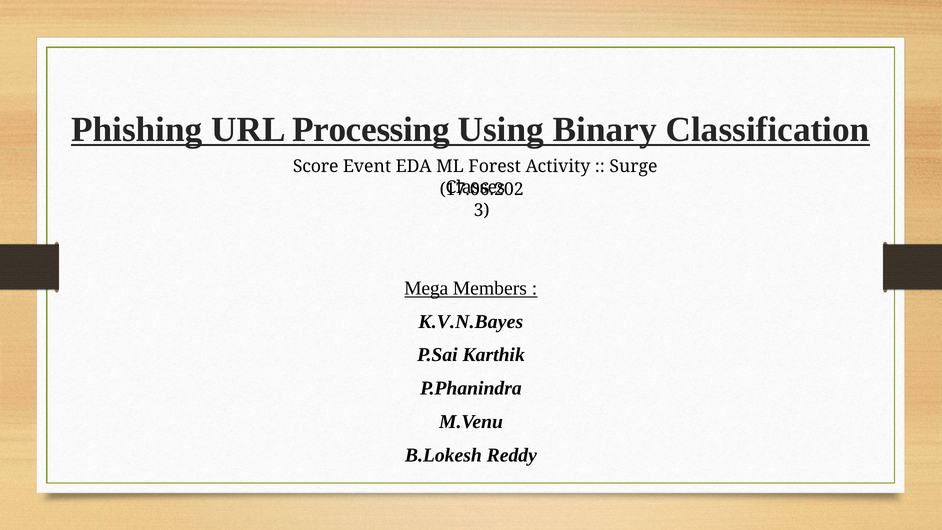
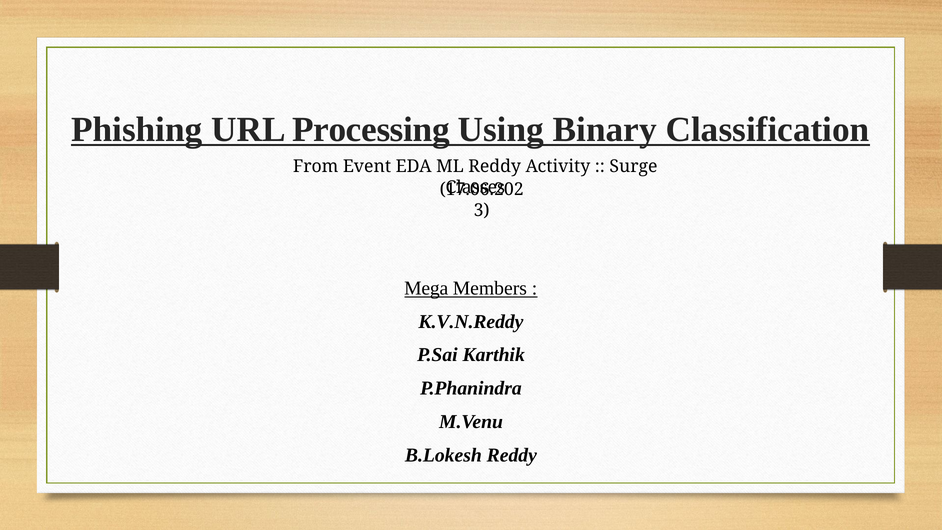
Score: Score -> From
ML Forest: Forest -> Reddy
K.V.N.Bayes: K.V.N.Bayes -> K.V.N.Reddy
